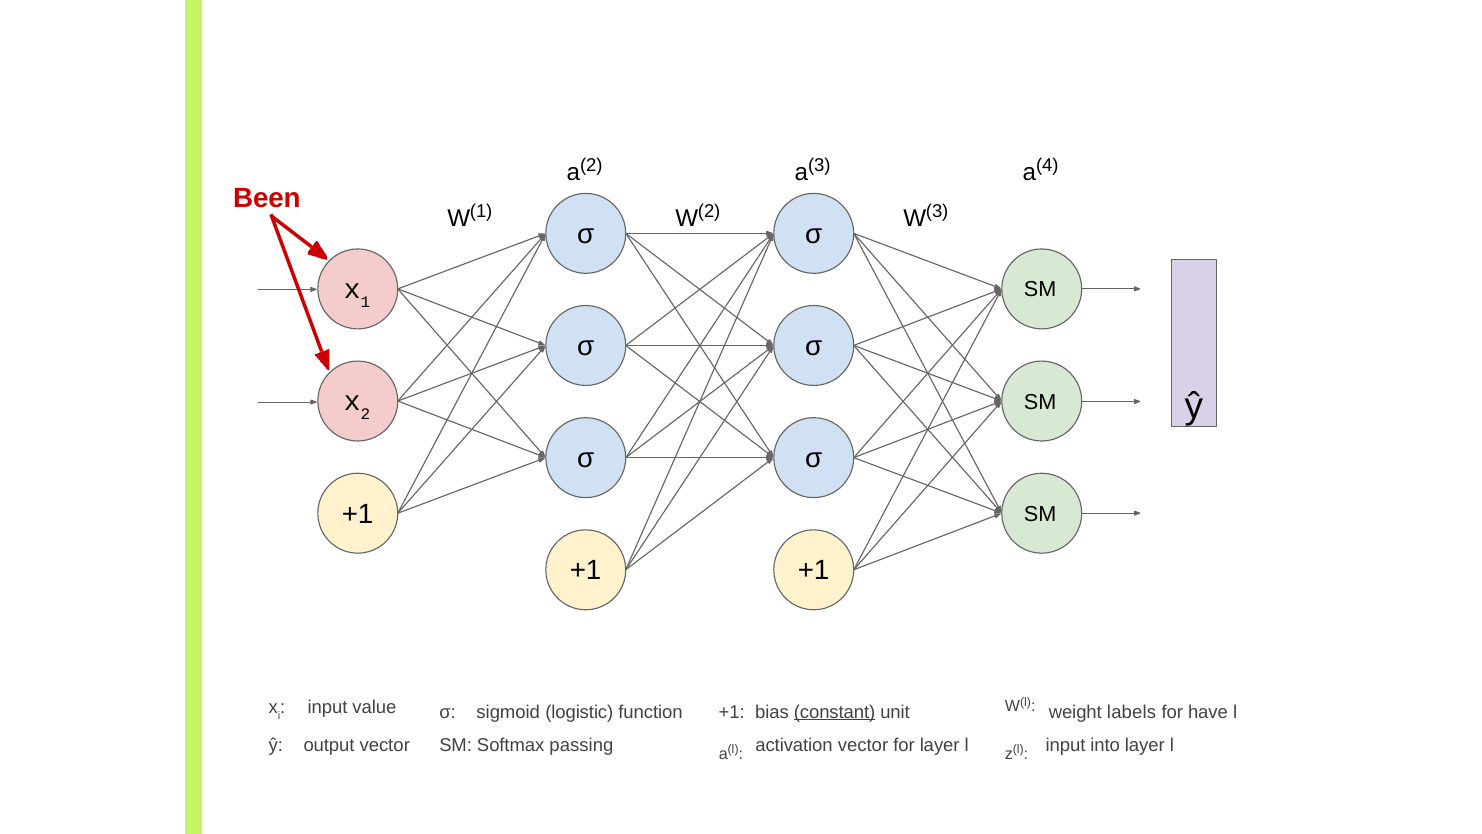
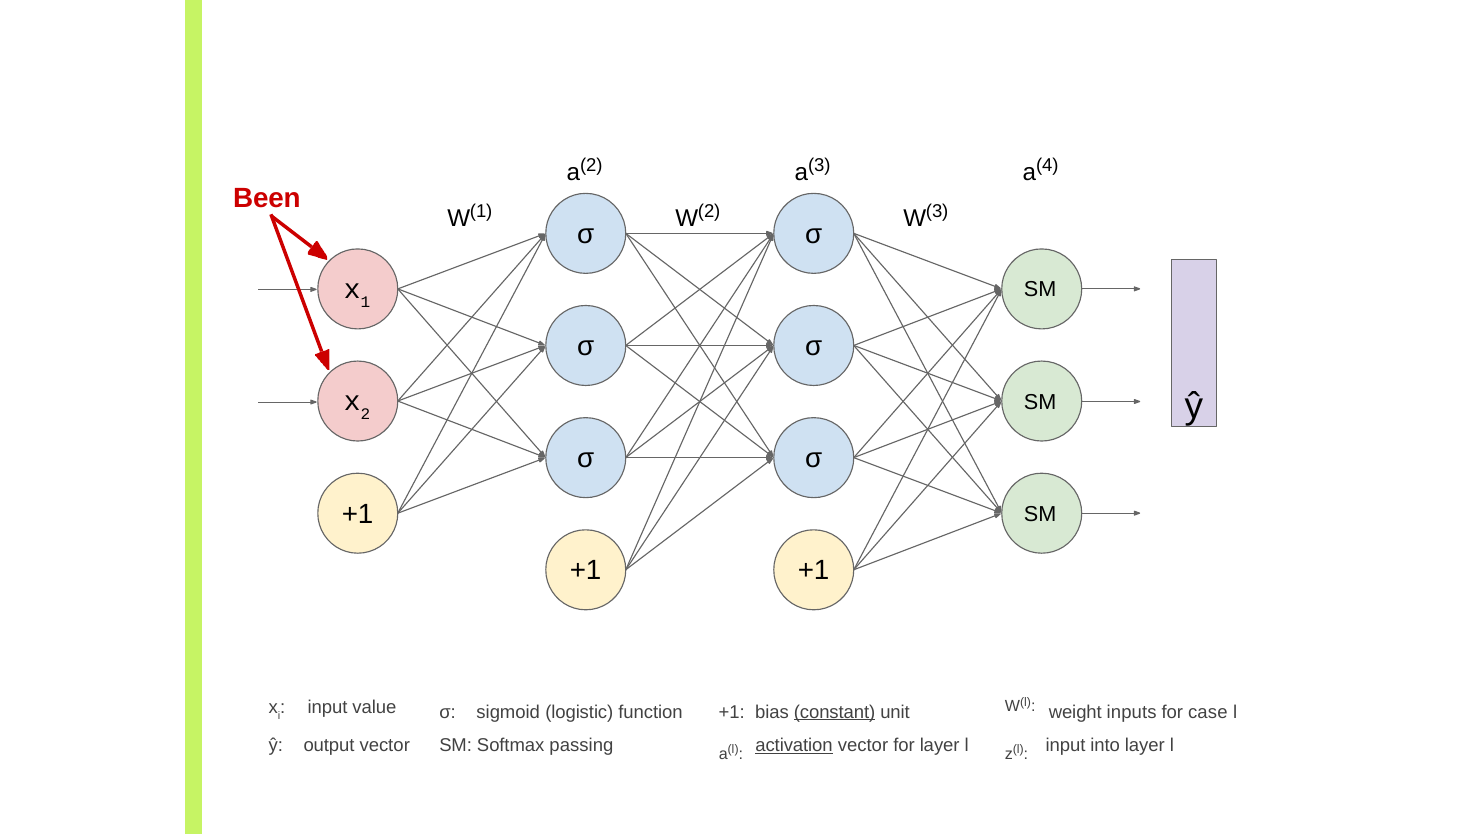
labels: labels -> inputs
have: have -> case
activation underline: none -> present
